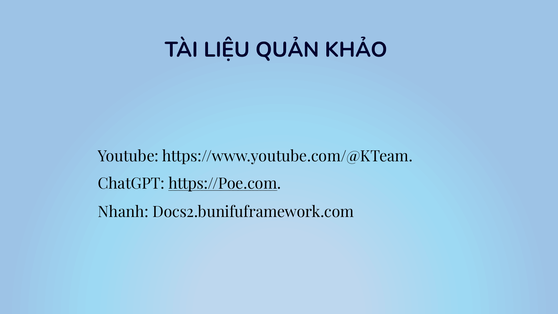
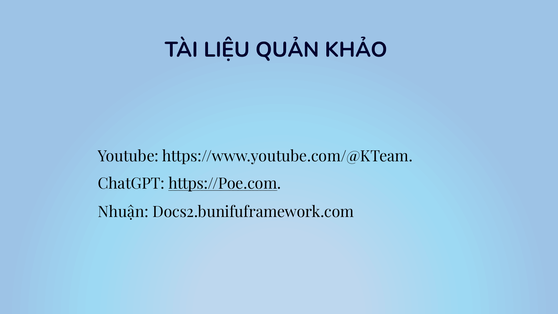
Nhanh: Nhanh -> Nhuận
